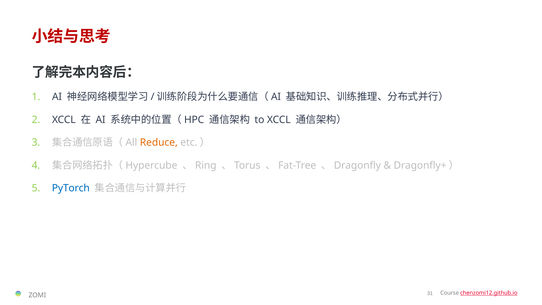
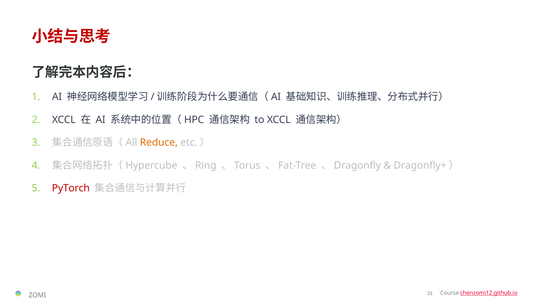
PyTorch colour: blue -> red
